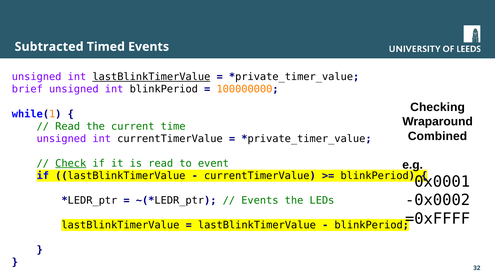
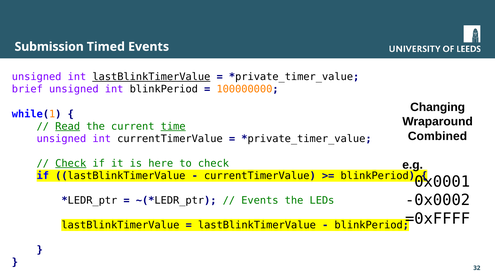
Subtracted: Subtracted -> Submission
Checking: Checking -> Changing
Read at (68, 126) underline: none -> present
time underline: none -> present
is read: read -> here
to event: event -> check
